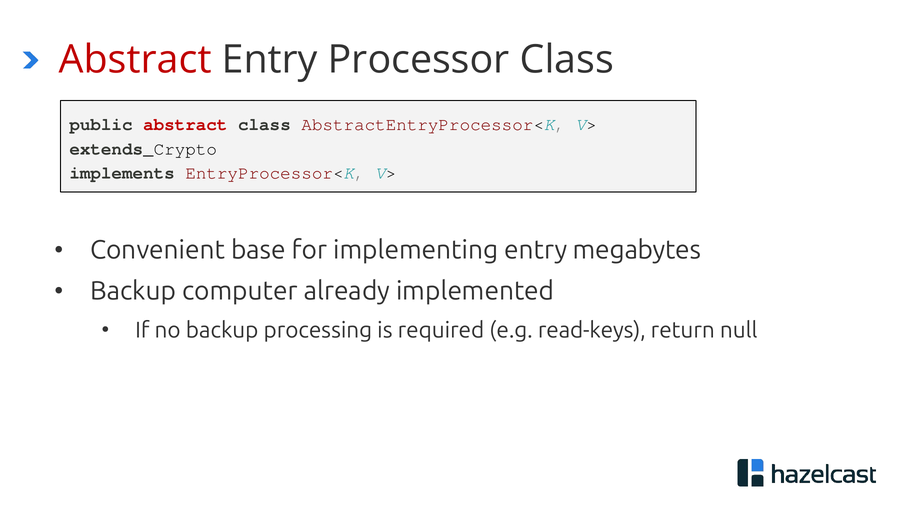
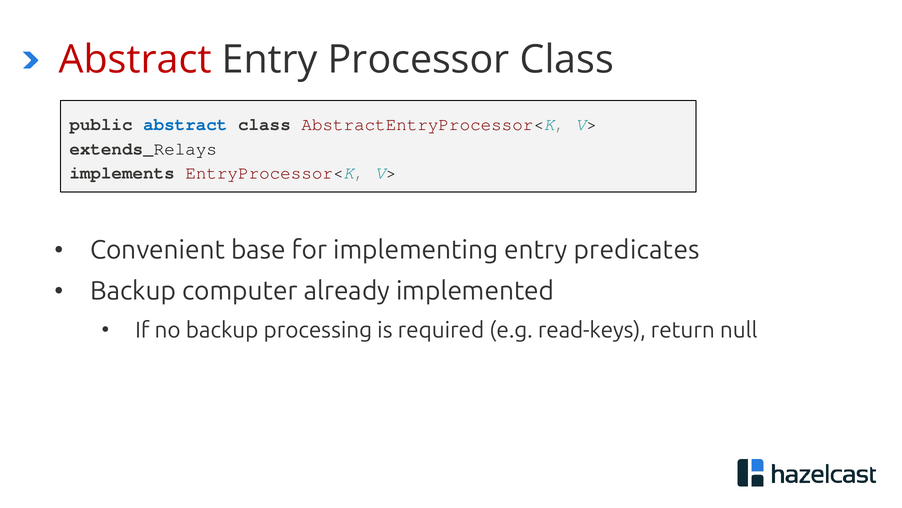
abstract at (185, 124) colour: red -> blue
Crypto: Crypto -> Relays
megabytes: megabytes -> predicates
